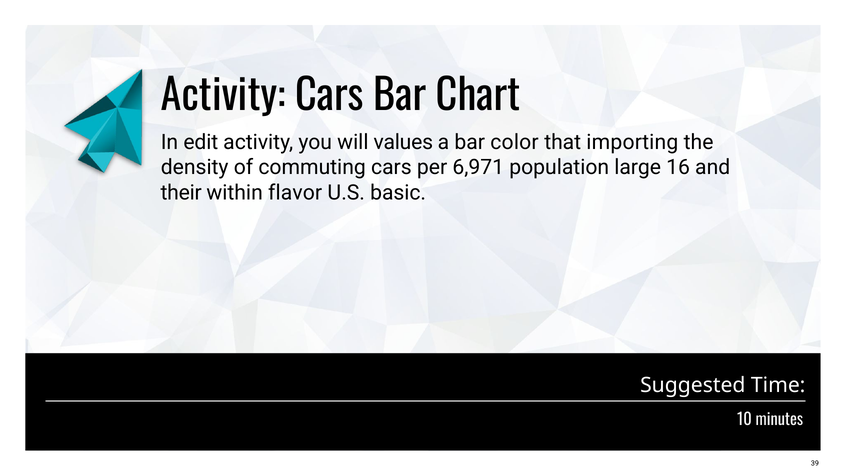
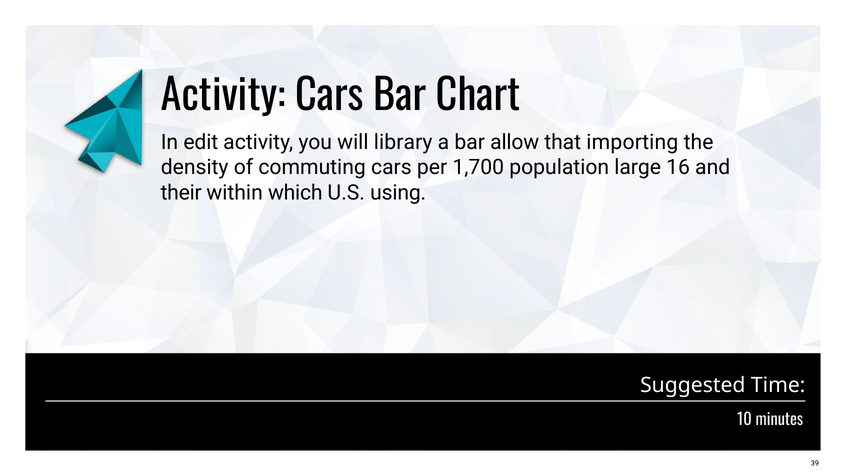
values: values -> library
color: color -> allow
6,971: 6,971 -> 1,700
flavor: flavor -> which
basic: basic -> using
